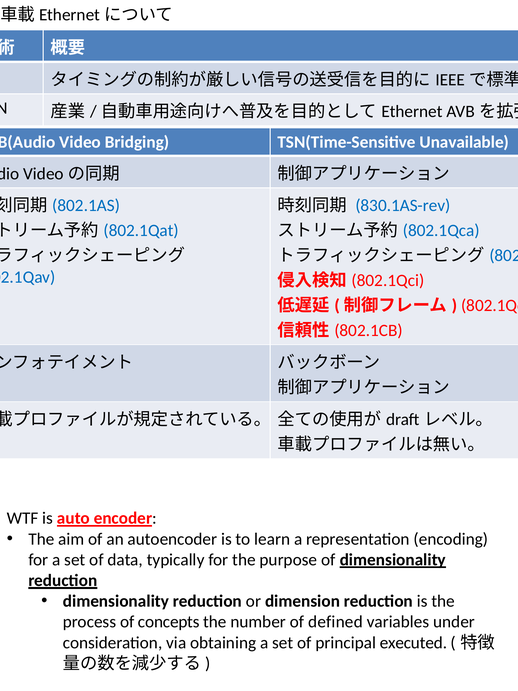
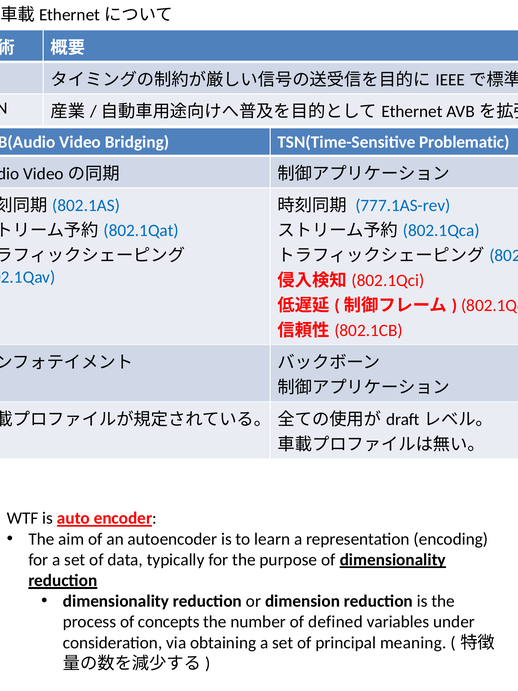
Unavailable: Unavailable -> Problematic
830.1AS-rev: 830.1AS-rev -> 777.1AS-rev
executed: executed -> meaning
